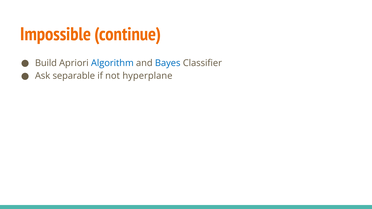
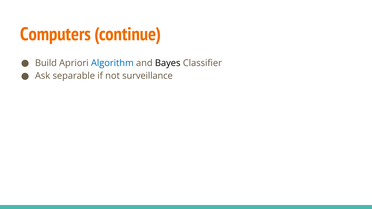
Impossible: Impossible -> Computers
Bayes colour: blue -> black
hyperplane: hyperplane -> surveillance
